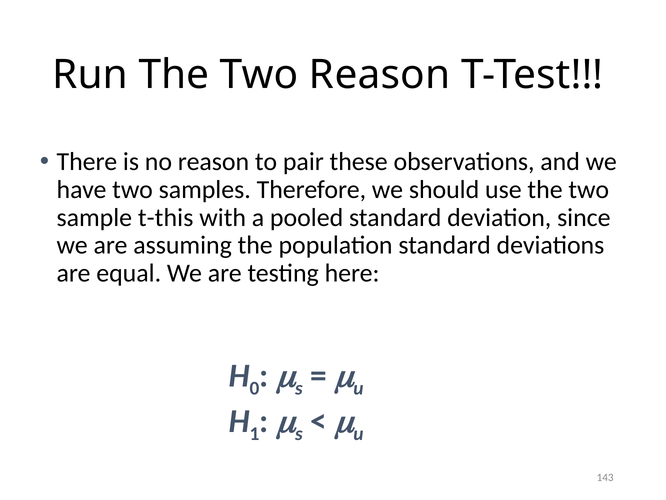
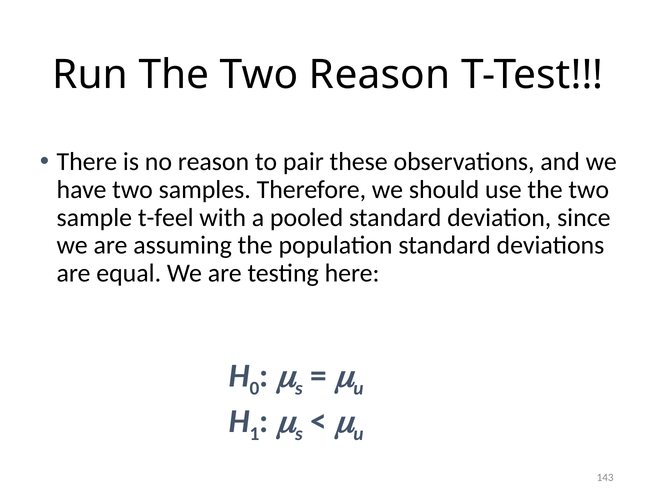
t-this: t-this -> t-feel
